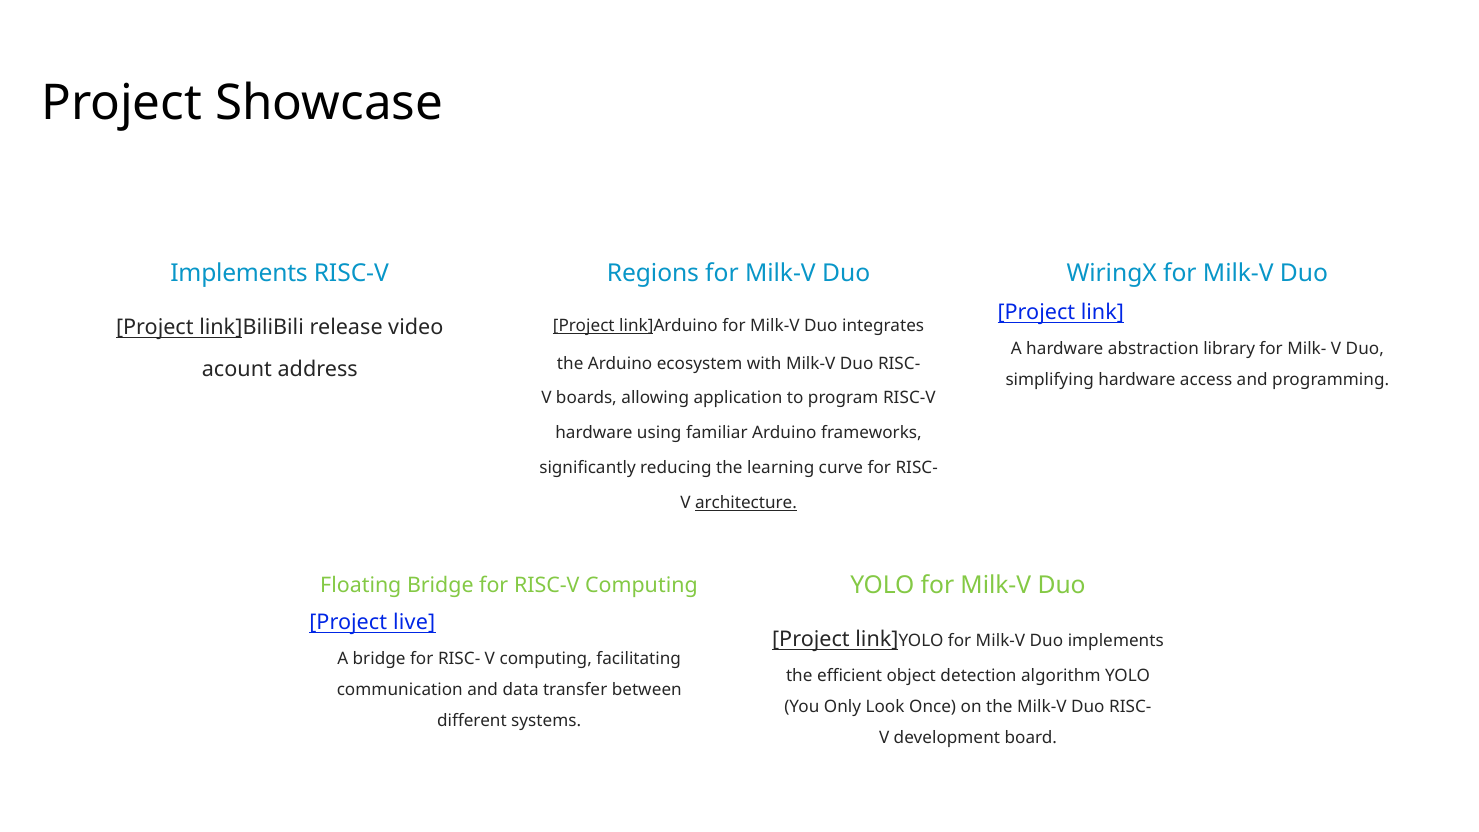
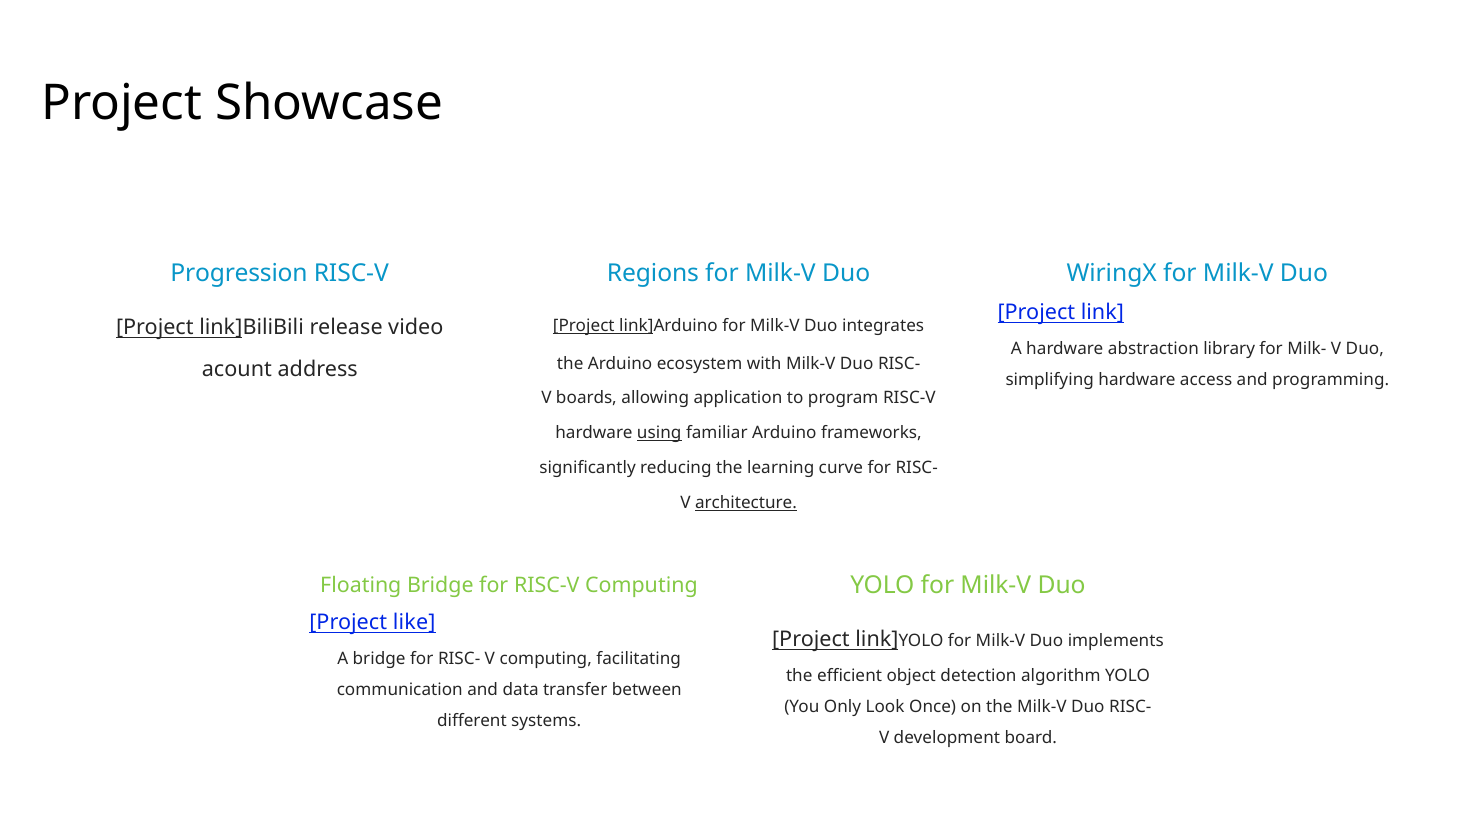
Implements at (239, 274): Implements -> Progression
using underline: none -> present
live: live -> like
